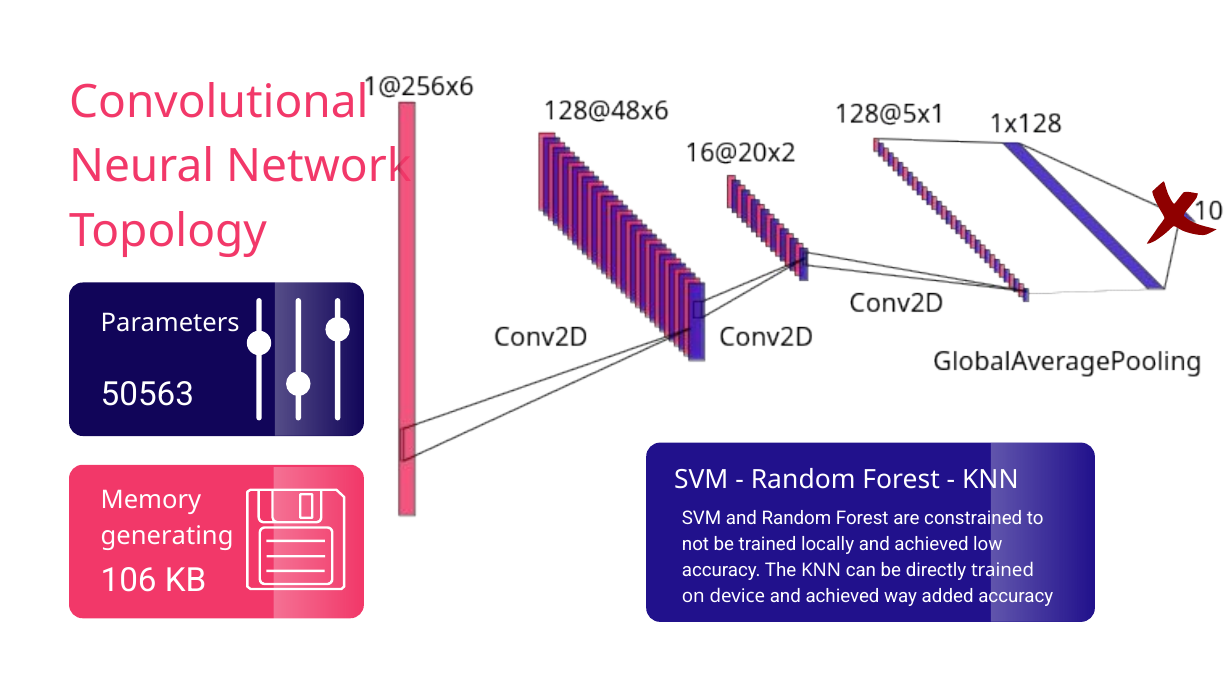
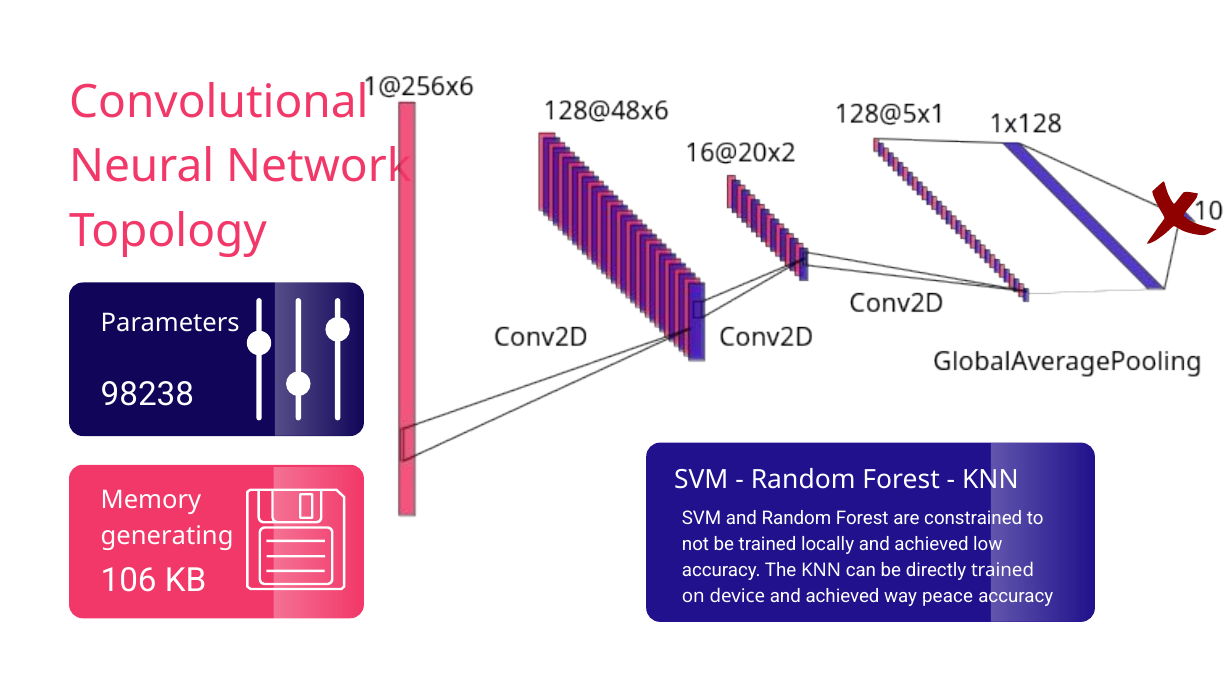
50563: 50563 -> 98238
added: added -> peace
